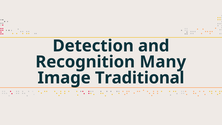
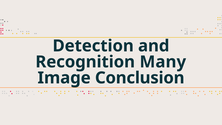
Traditional: Traditional -> Conclusion
